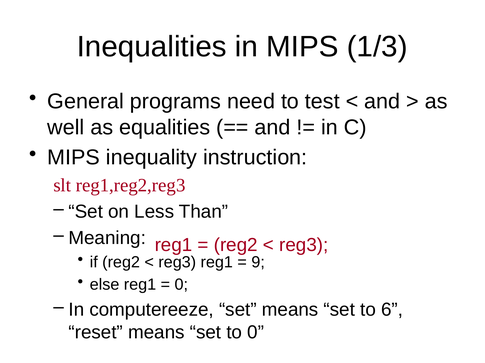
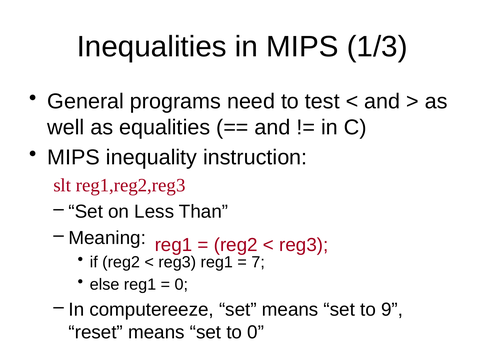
9: 9 -> 7
6: 6 -> 9
